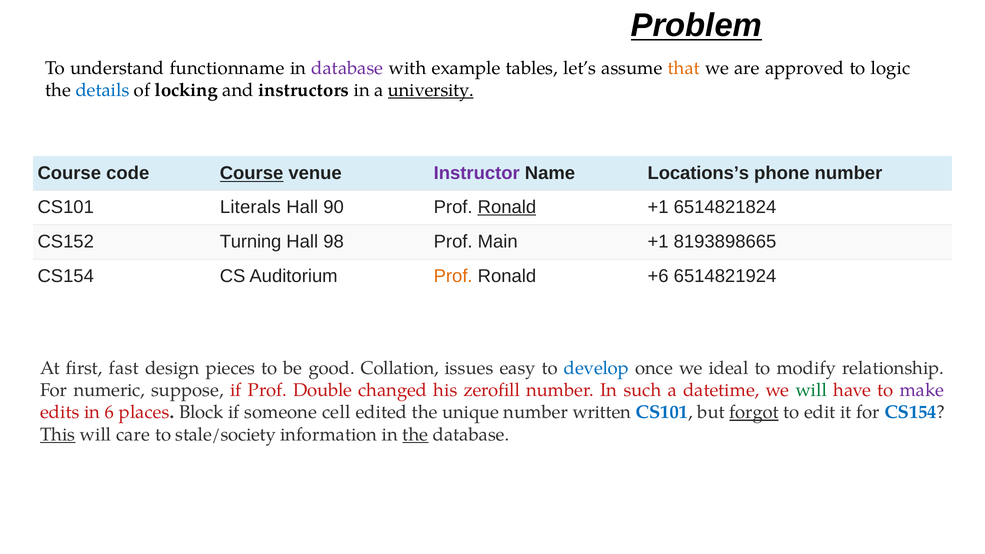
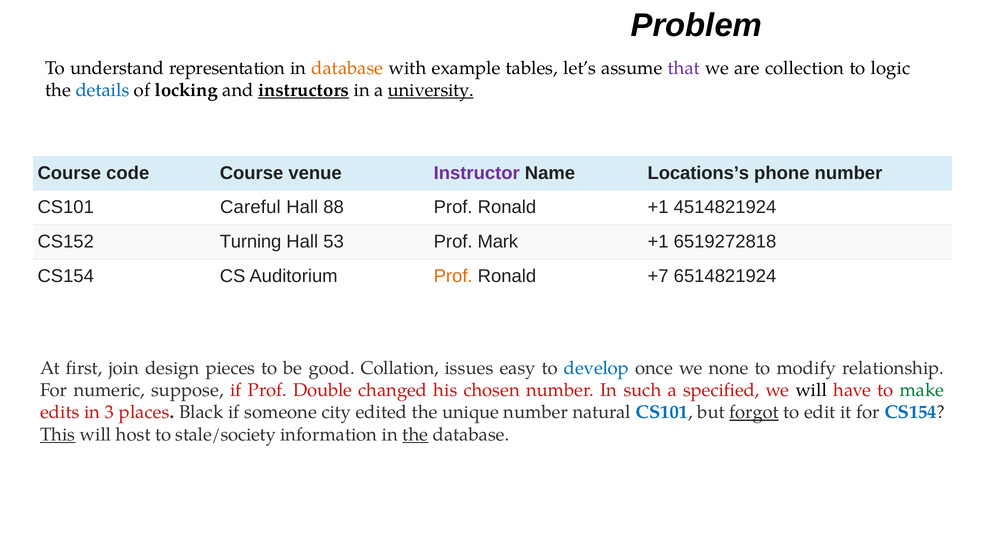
Problem underline: present -> none
functionname: functionname -> representation
database at (347, 68) colour: purple -> orange
that colour: orange -> purple
approved: approved -> collection
instructors underline: none -> present
Course at (252, 173) underline: present -> none
Literals: Literals -> Careful
90: 90 -> 88
Ronald at (507, 207) underline: present -> none
6514821824: 6514821824 -> 4514821924
98: 98 -> 53
Main: Main -> Mark
8193898665: 8193898665 -> 6519272818
+6: +6 -> +7
fast: fast -> join
ideal: ideal -> none
zerofill: zerofill -> chosen
datetime: datetime -> specified
will at (811, 390) colour: green -> black
make colour: purple -> green
6: 6 -> 3
Block: Block -> Black
cell: cell -> city
written: written -> natural
care: care -> host
